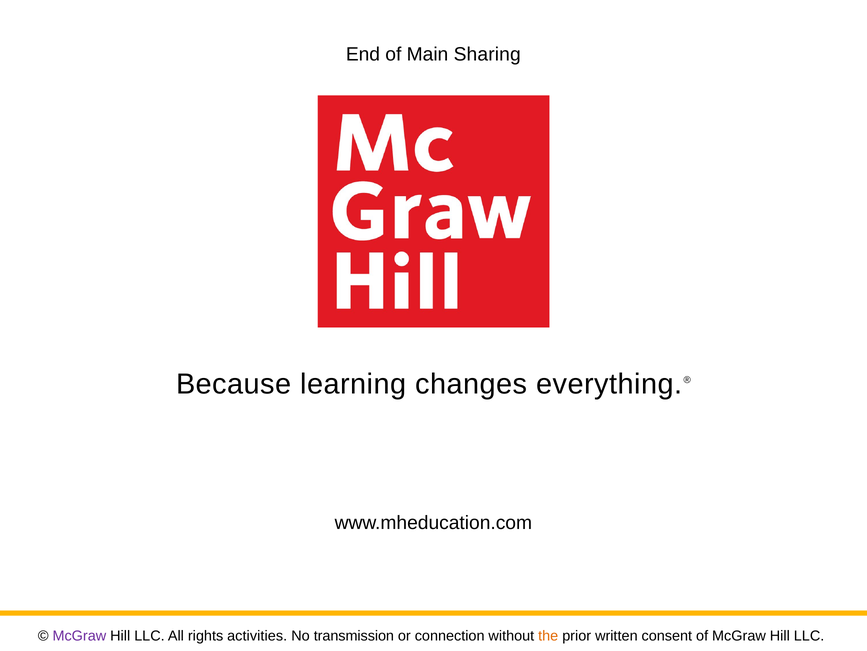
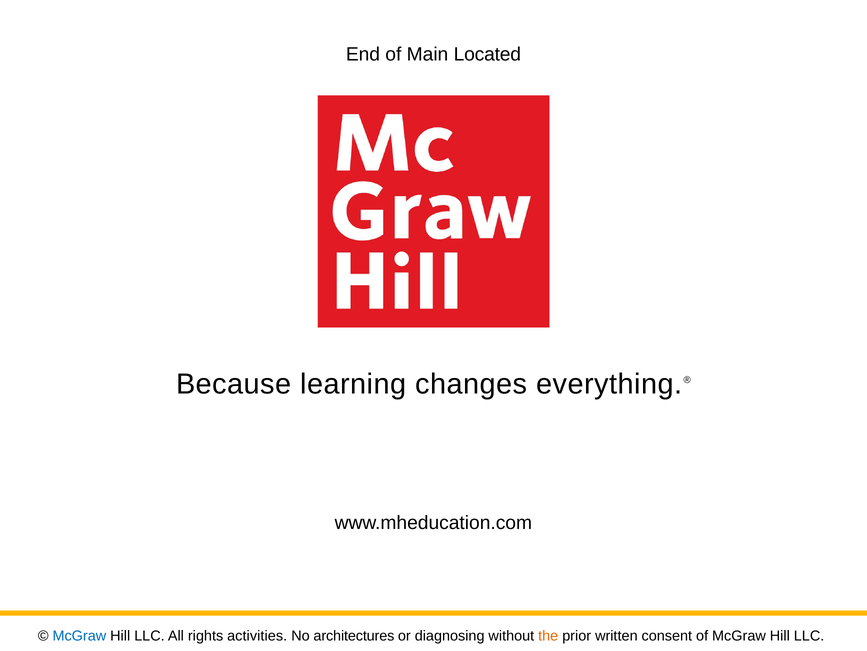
Sharing: Sharing -> Located
McGraw at (79, 635) colour: purple -> blue
transmission: transmission -> architectures
connection: connection -> diagnosing
